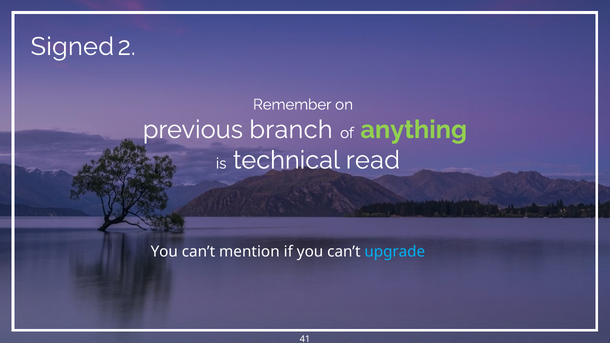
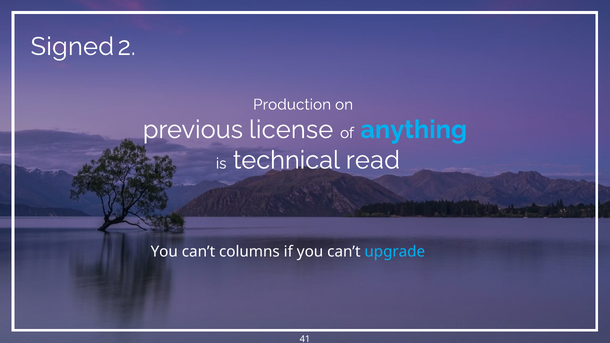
Remember: Remember -> Production
branch: branch -> license
anything colour: light green -> light blue
mention: mention -> columns
